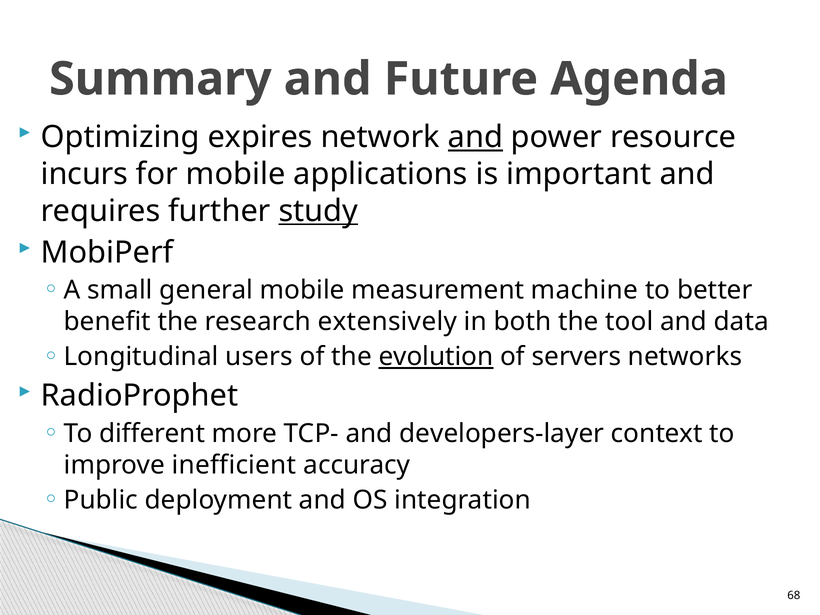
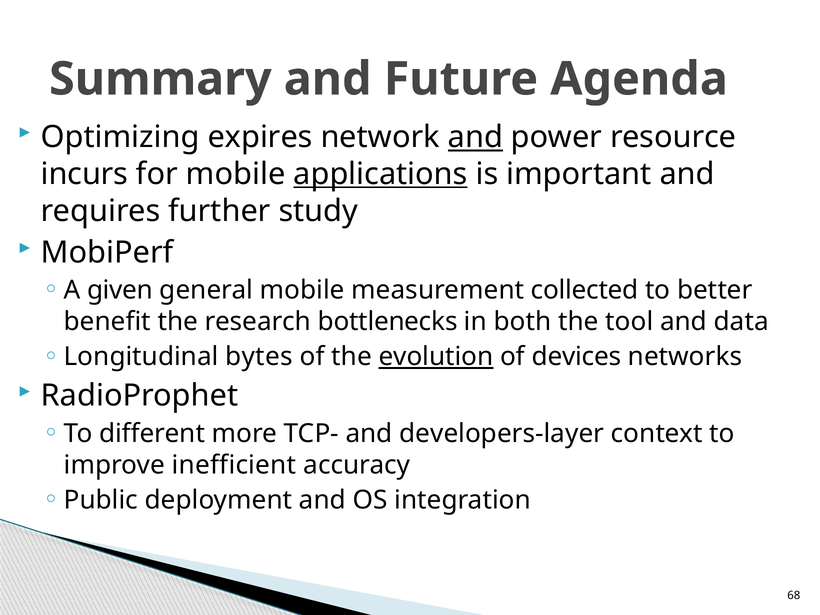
applications underline: none -> present
study underline: present -> none
small: small -> given
machine: machine -> collected
extensively: extensively -> bottlenecks
users: users -> bytes
servers: servers -> devices
